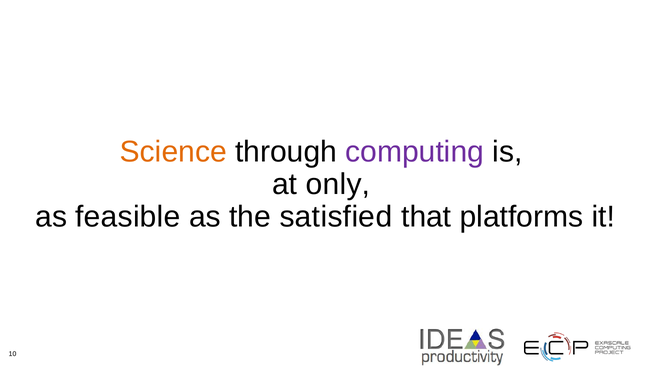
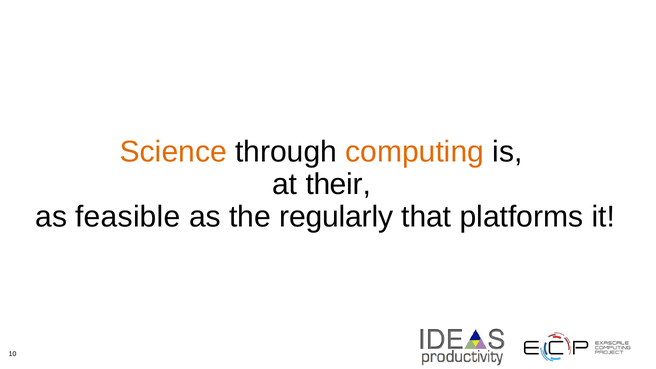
computing colour: purple -> orange
only: only -> their
satisfied: satisfied -> regularly
